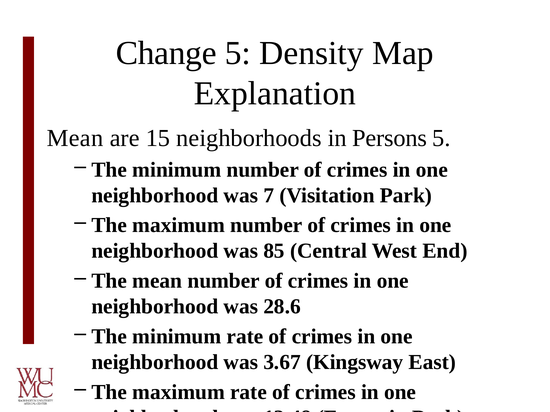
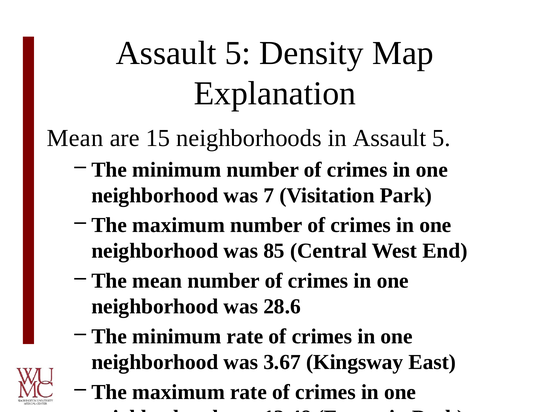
Change at (166, 53): Change -> Assault
in Persons: Persons -> Assault
